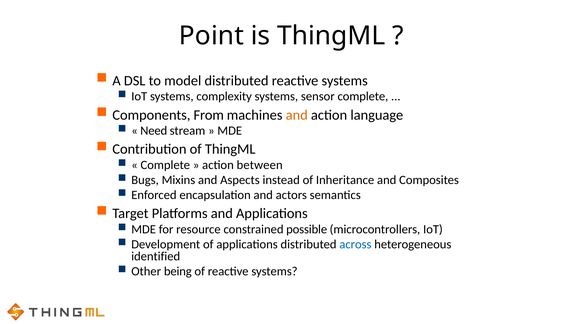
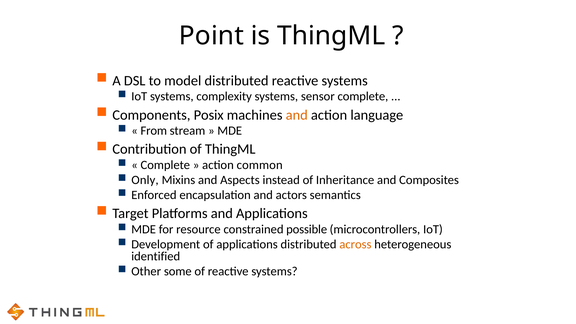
From: From -> Posix
Need: Need -> From
between: between -> common
Bugs: Bugs -> Only
across colour: blue -> orange
being: being -> some
